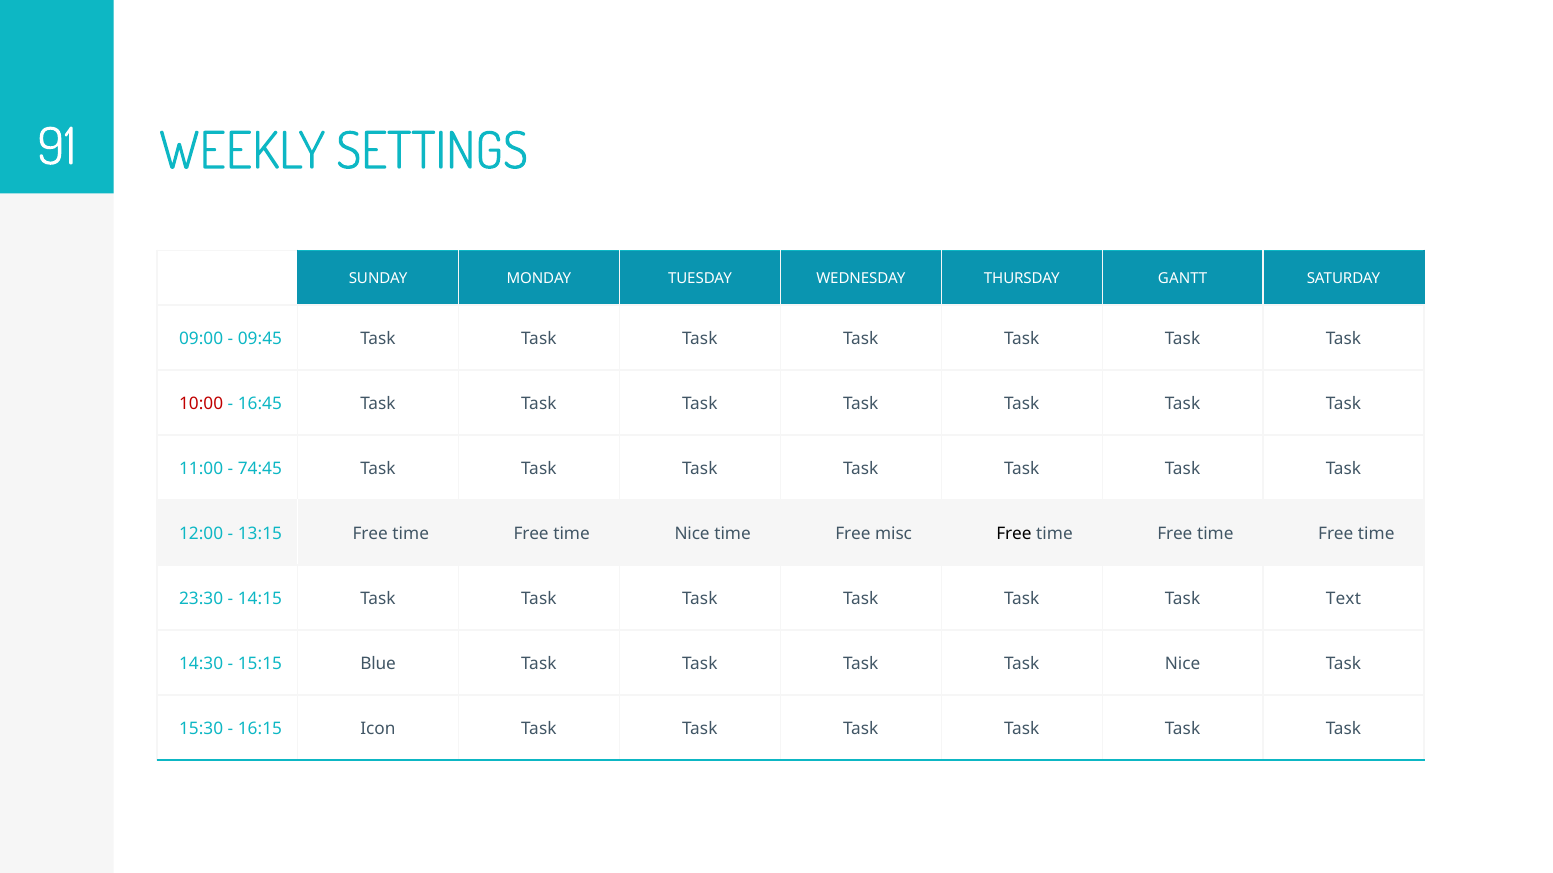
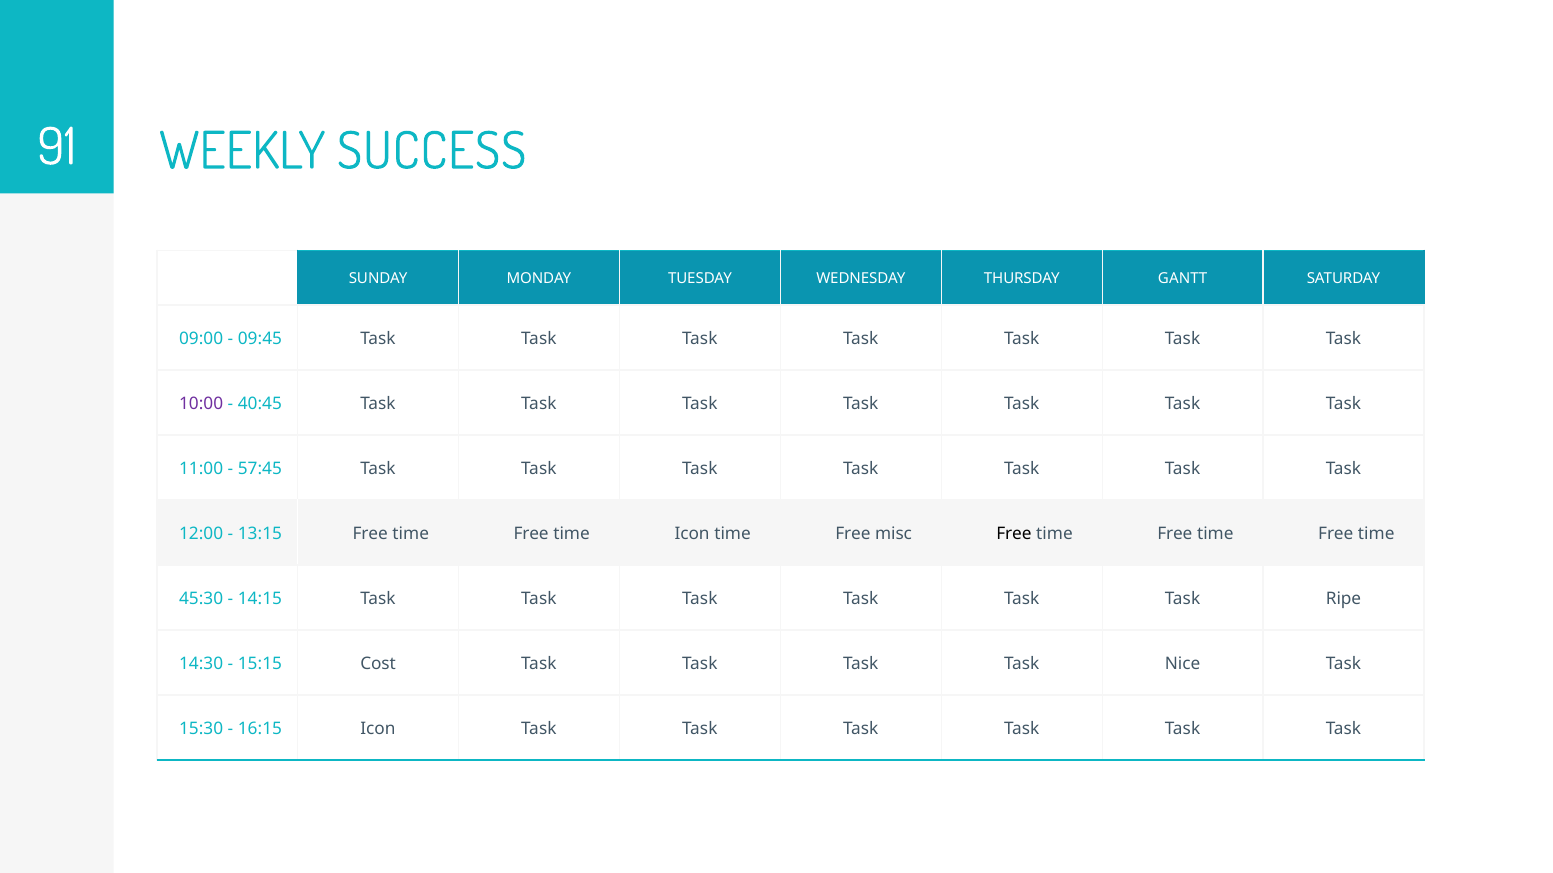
SETTINGS: SETTINGS -> SUCCESS
10:00 colour: red -> purple
16:45: 16:45 -> 40:45
74:45: 74:45 -> 57:45
Nice at (692, 534): Nice -> Icon
23:30: 23:30 -> 45:30
Text: Text -> Ripe
Blue: Blue -> Cost
